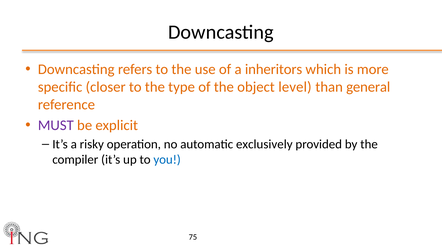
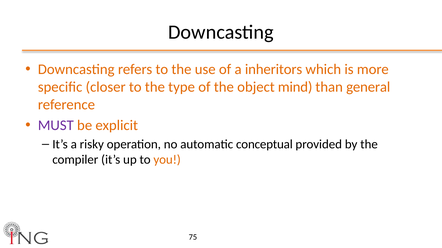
level: level -> mind
exclusively: exclusively -> conceptual
you colour: blue -> orange
